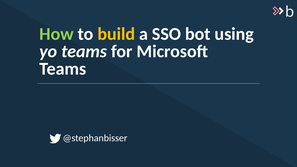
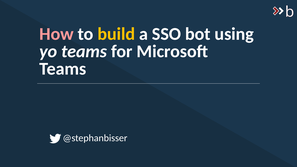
How colour: light green -> pink
